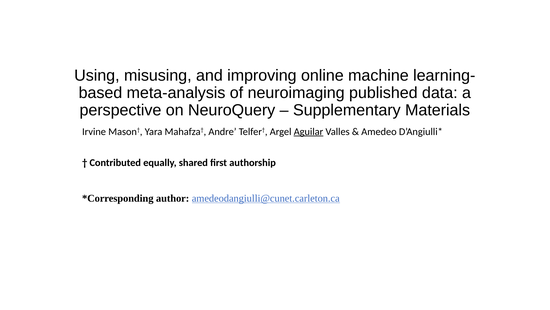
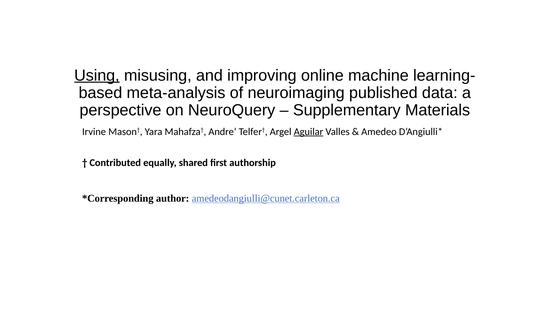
Using underline: none -> present
